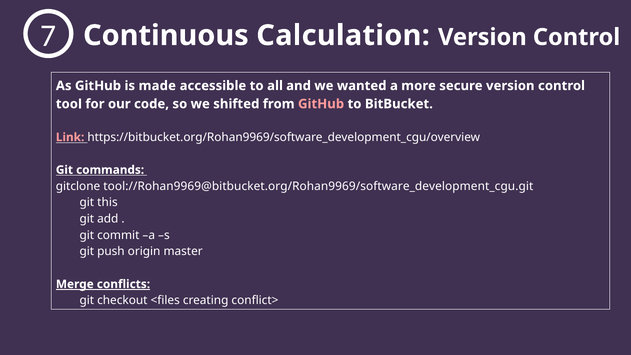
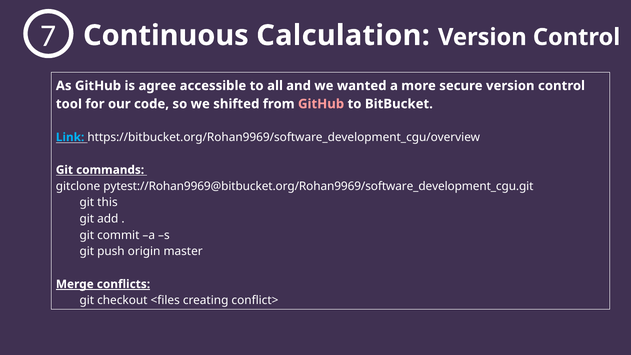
made: made -> agree
Link colour: pink -> light blue
tool://Rohan9969@bitbucket.org/Rohan9969/software_development_cgu.git: tool://Rohan9969@bitbucket.org/Rohan9969/software_development_cgu.git -> pytest://Rohan9969@bitbucket.org/Rohan9969/software_development_cgu.git
